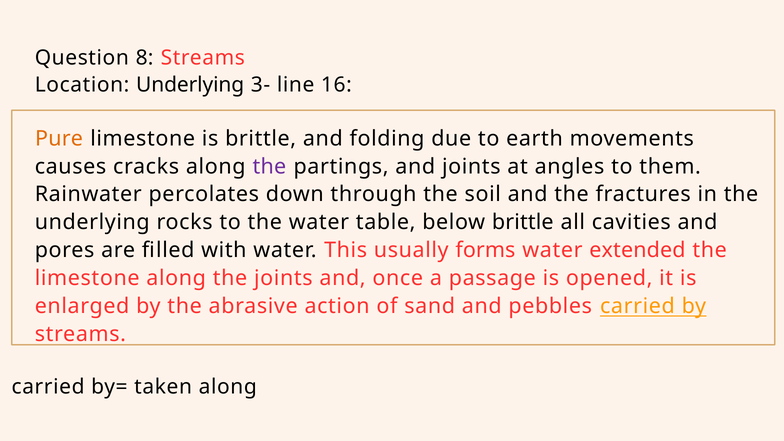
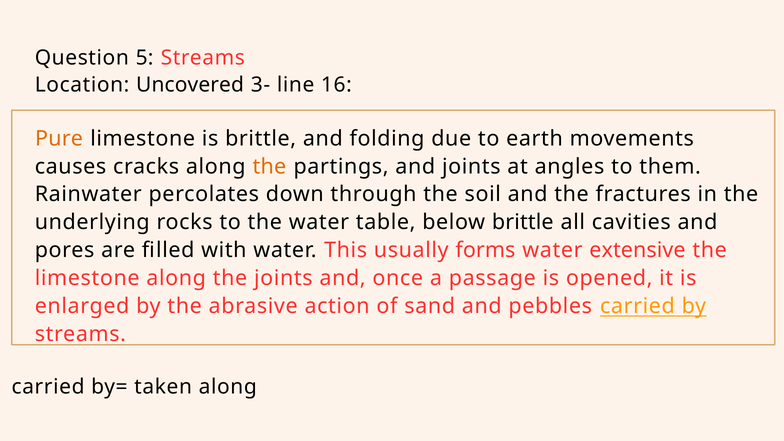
8: 8 -> 5
Location Underlying: Underlying -> Uncovered
the at (269, 166) colour: purple -> orange
extended: extended -> extensive
